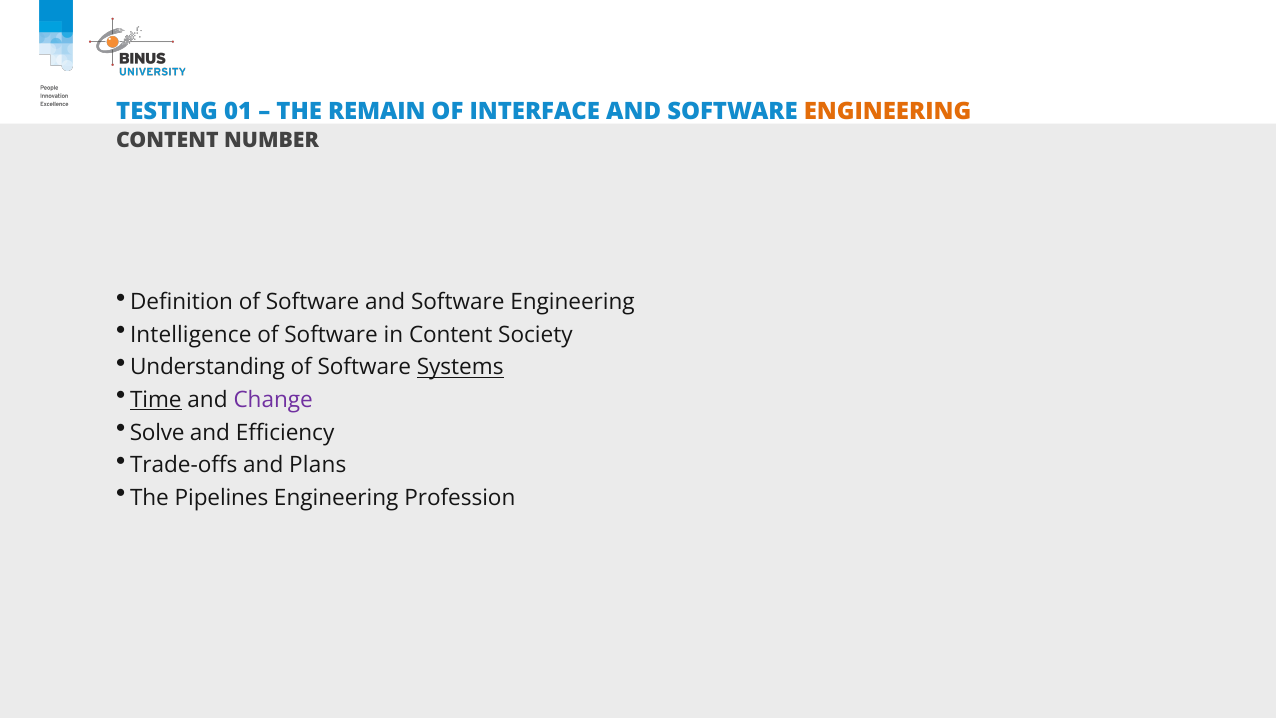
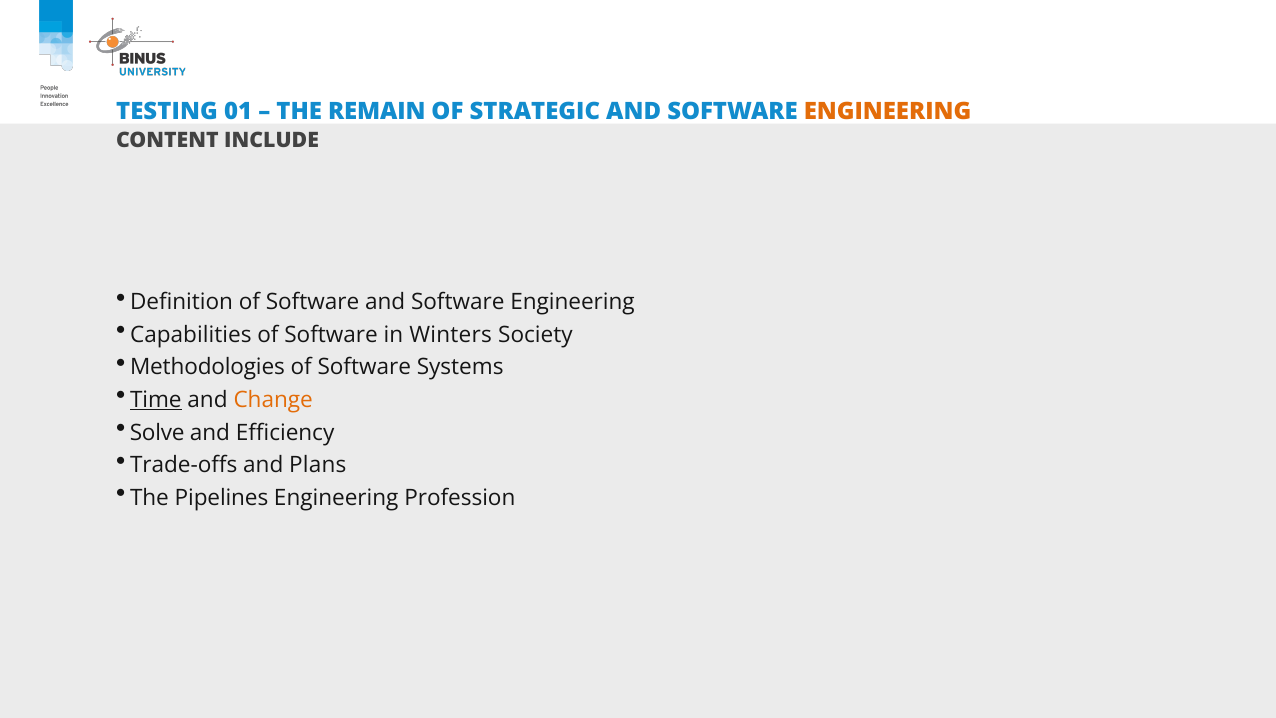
INTERFACE: INTERFACE -> STRATEGIC
NUMBER: NUMBER -> INCLUDE
Intelligence: Intelligence -> Capabilities
in Content: Content -> Winters
Understanding: Understanding -> Methodologies
Systems underline: present -> none
Change colour: purple -> orange
